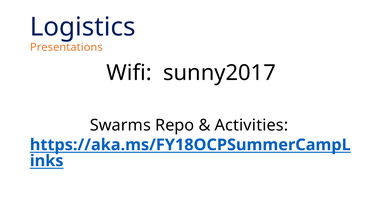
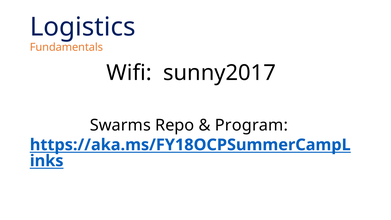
Presentations: Presentations -> Fundamentals
Activities: Activities -> Program
